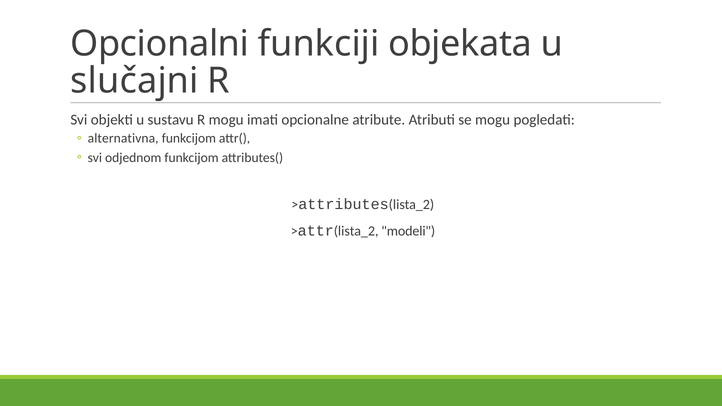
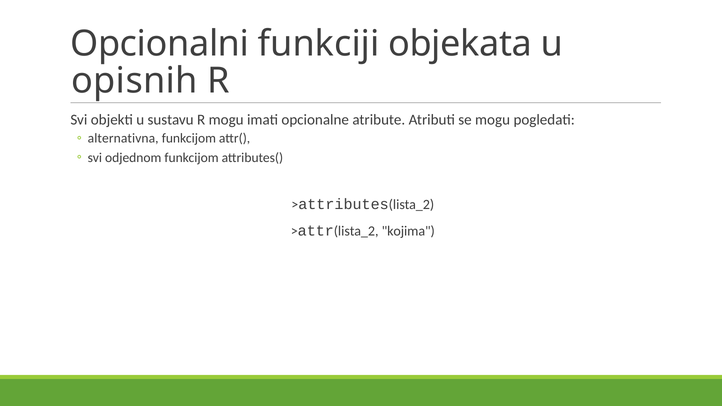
slučajni: slučajni -> opisnih
modeli: modeli -> kojima
